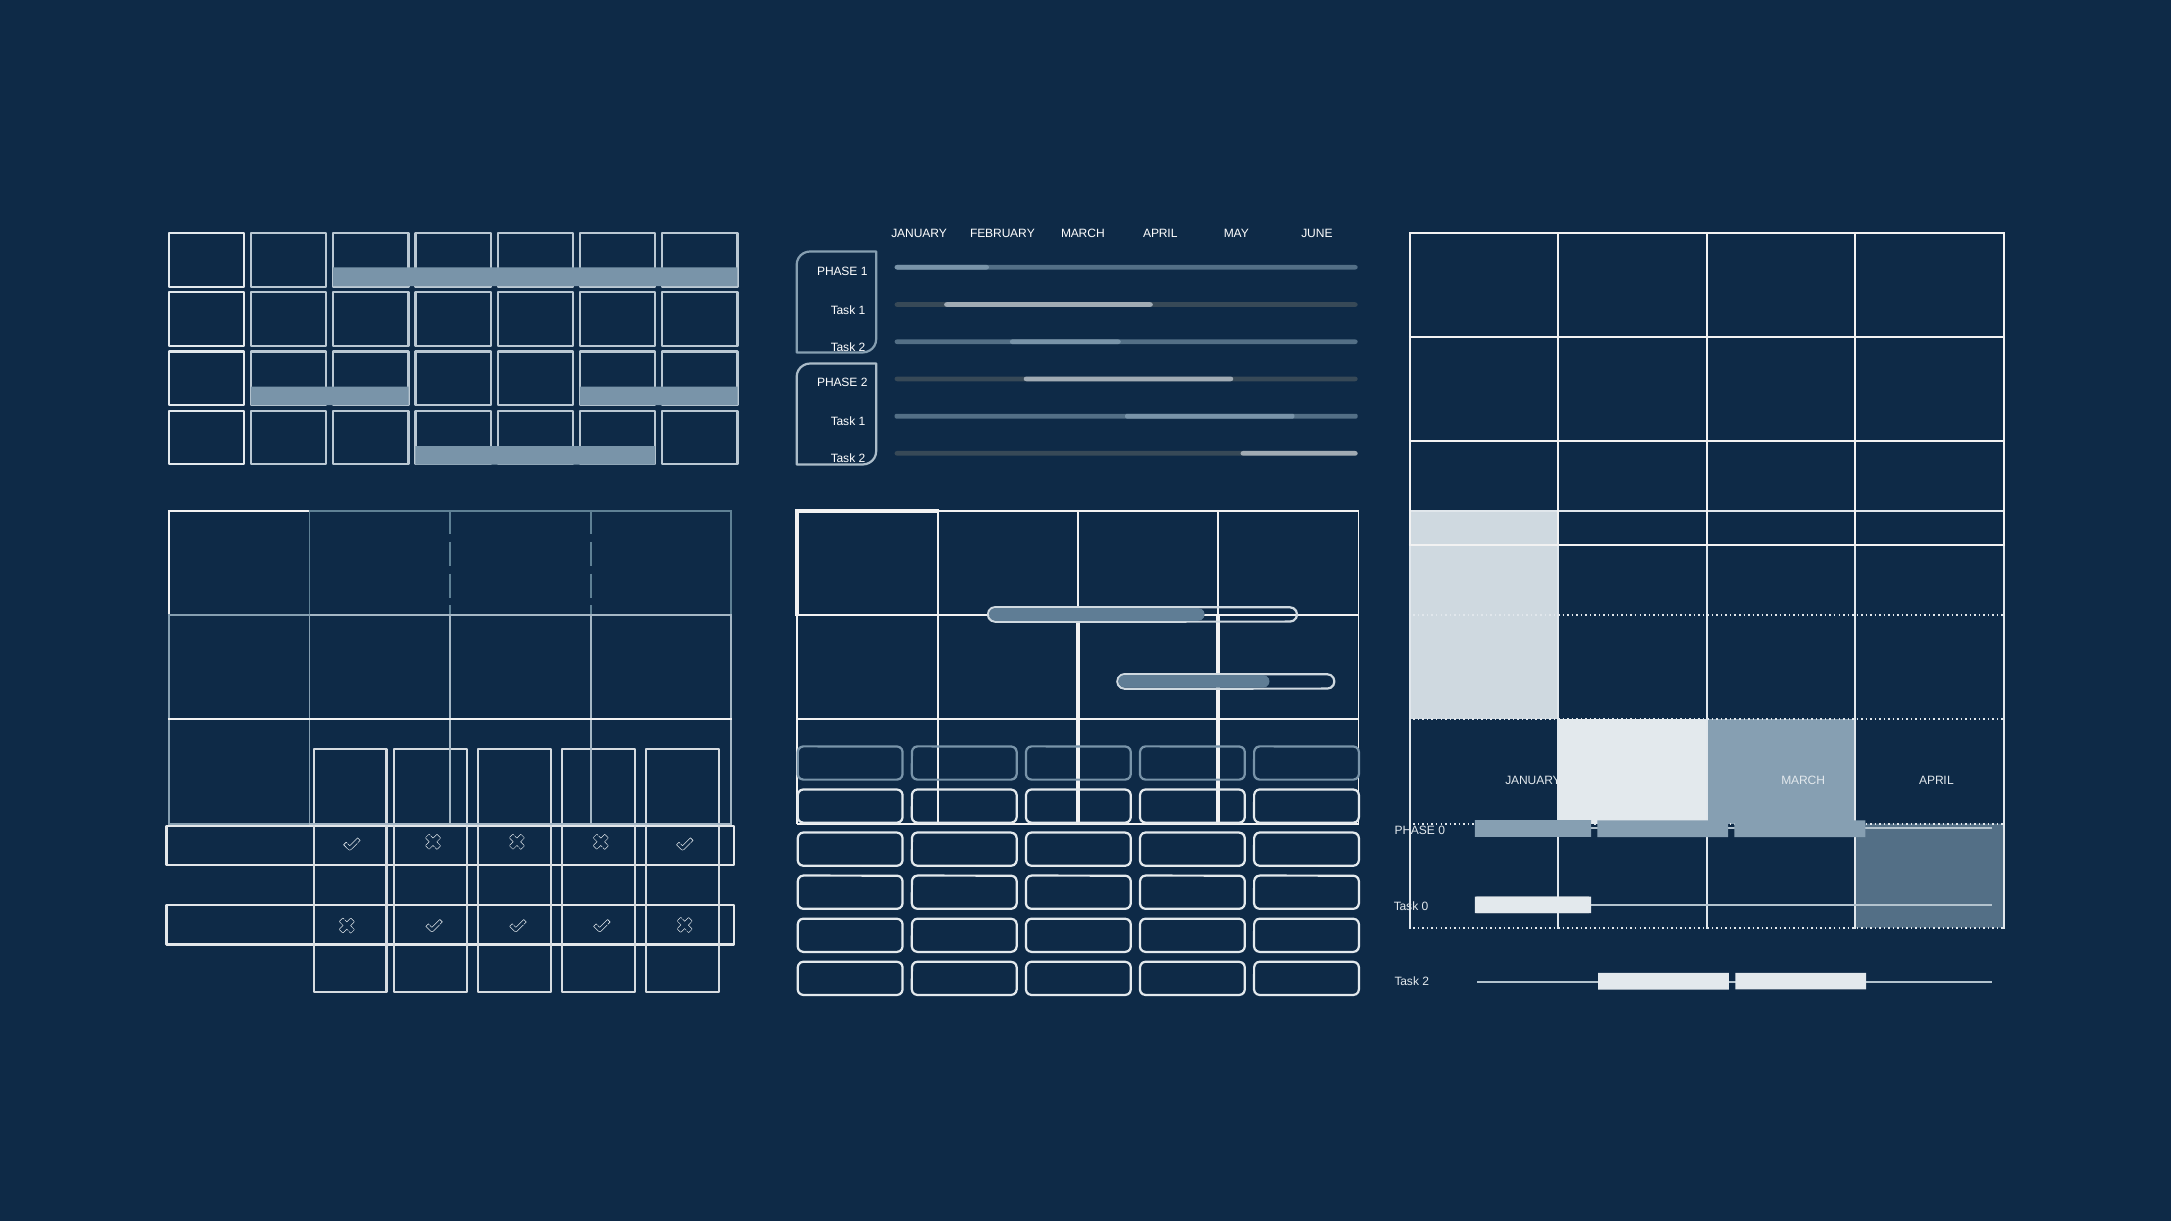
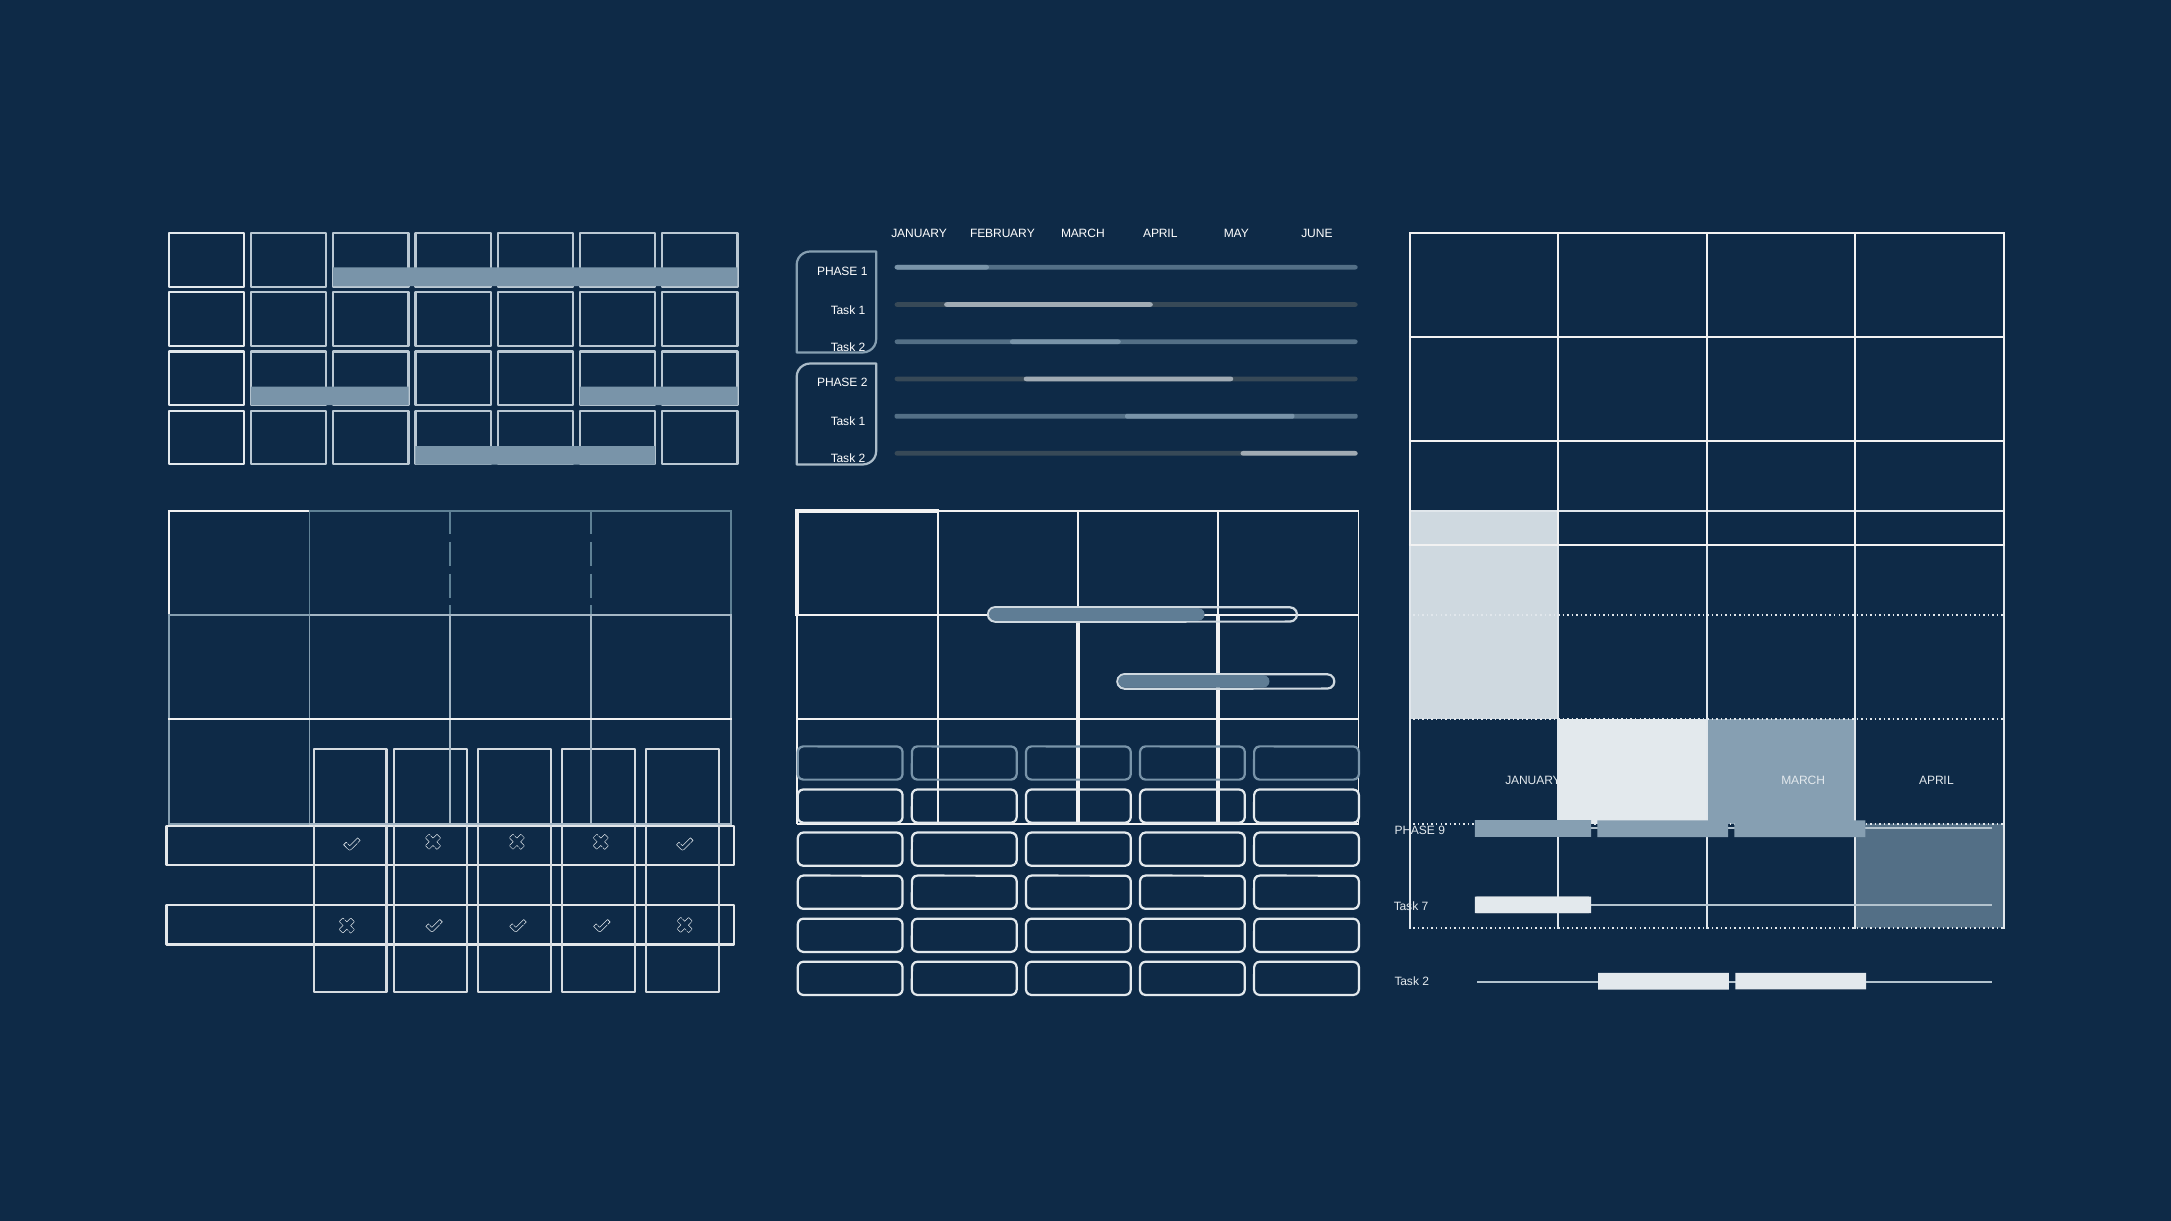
PHASE 0: 0 -> 9
Task 0: 0 -> 7
